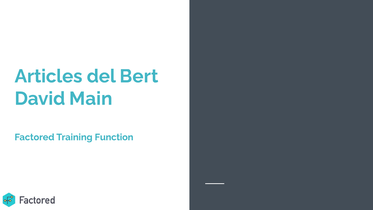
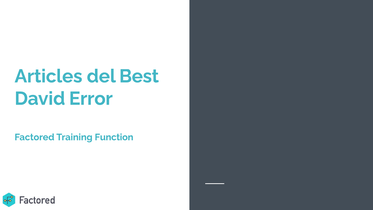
Bert: Bert -> Best
Main: Main -> Error
